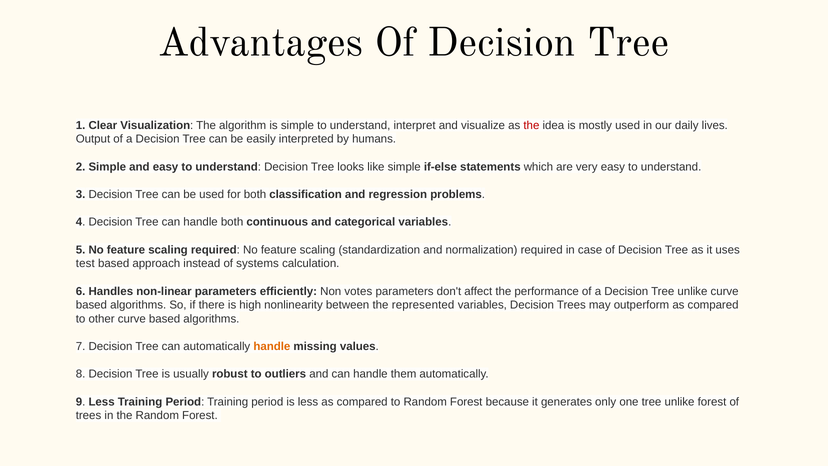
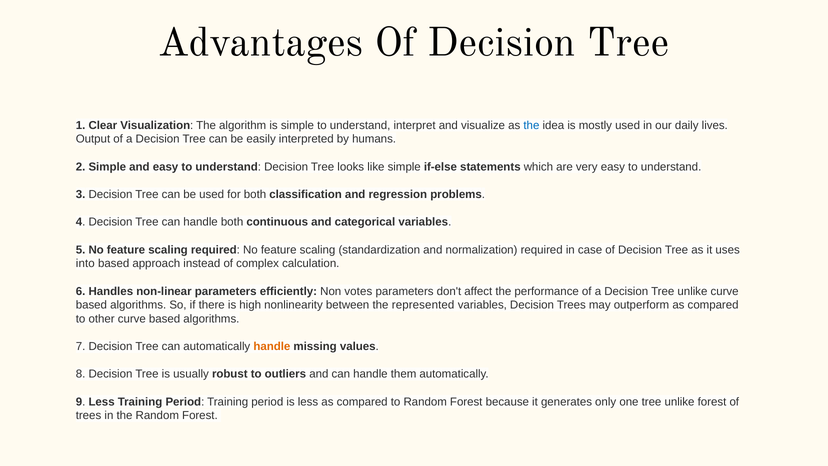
the at (531, 125) colour: red -> blue
test: test -> into
systems: systems -> complex
